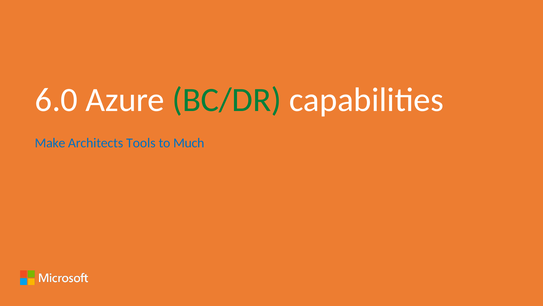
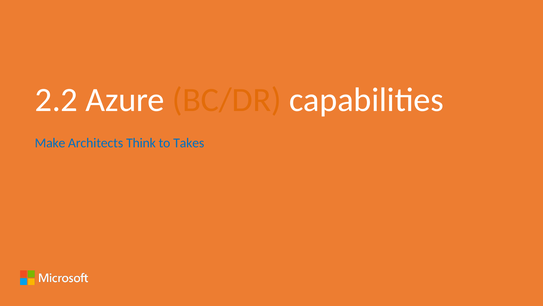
6.0: 6.0 -> 2.2
BC/DR colour: green -> orange
Tools: Tools -> Think
Much: Much -> Takes
